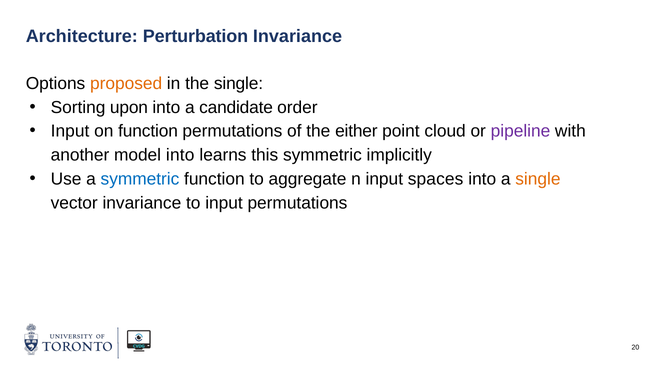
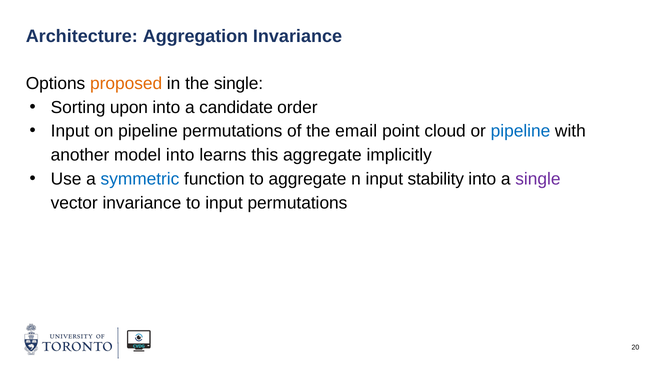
Perturbation: Perturbation -> Aggregation
on function: function -> pipeline
either: either -> email
pipeline at (520, 131) colour: purple -> blue
this symmetric: symmetric -> aggregate
spaces: spaces -> stability
single at (538, 179) colour: orange -> purple
